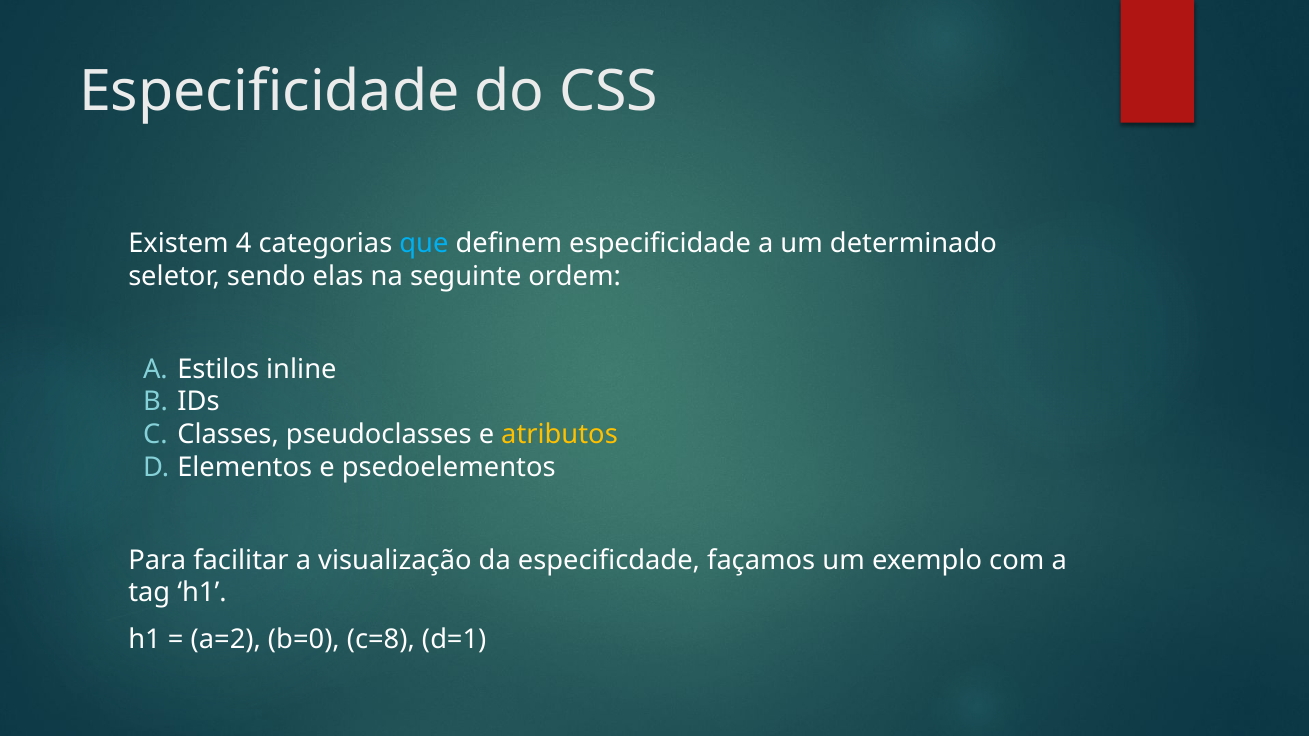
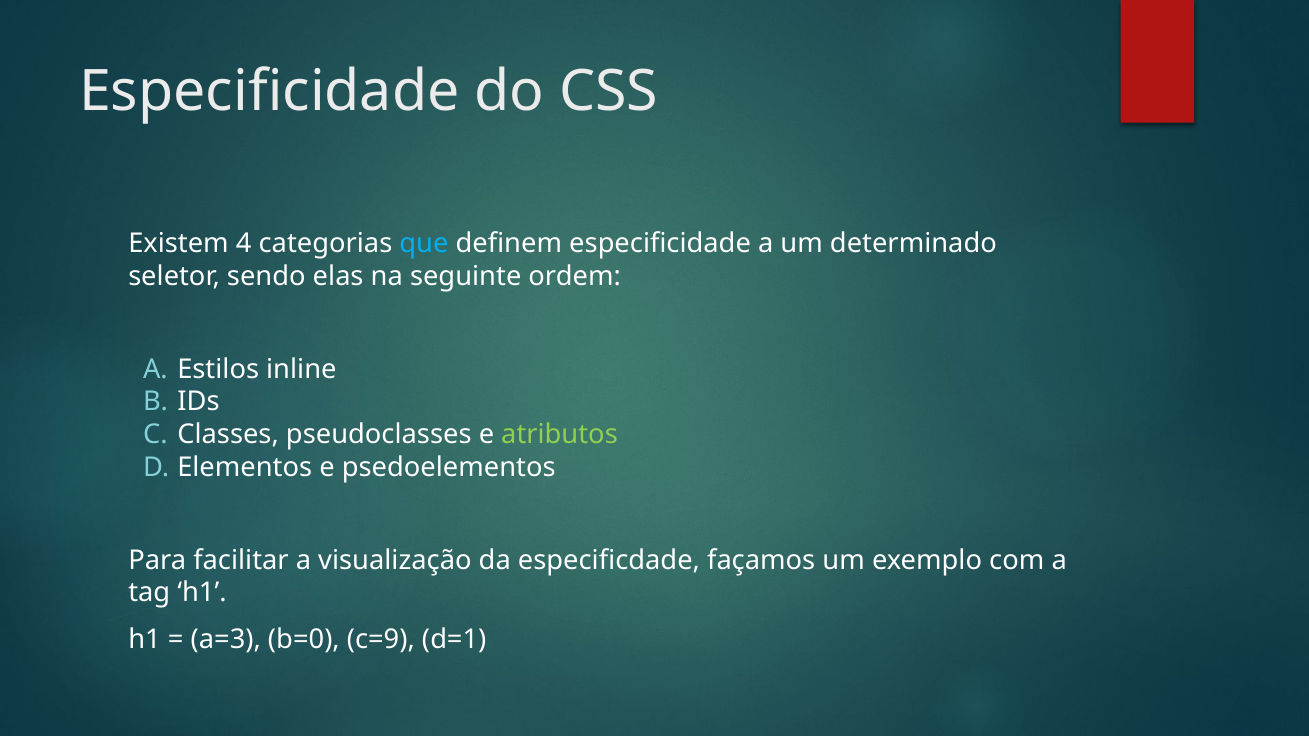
atributos colour: yellow -> light green
a=2: a=2 -> a=3
c=8: c=8 -> c=9
